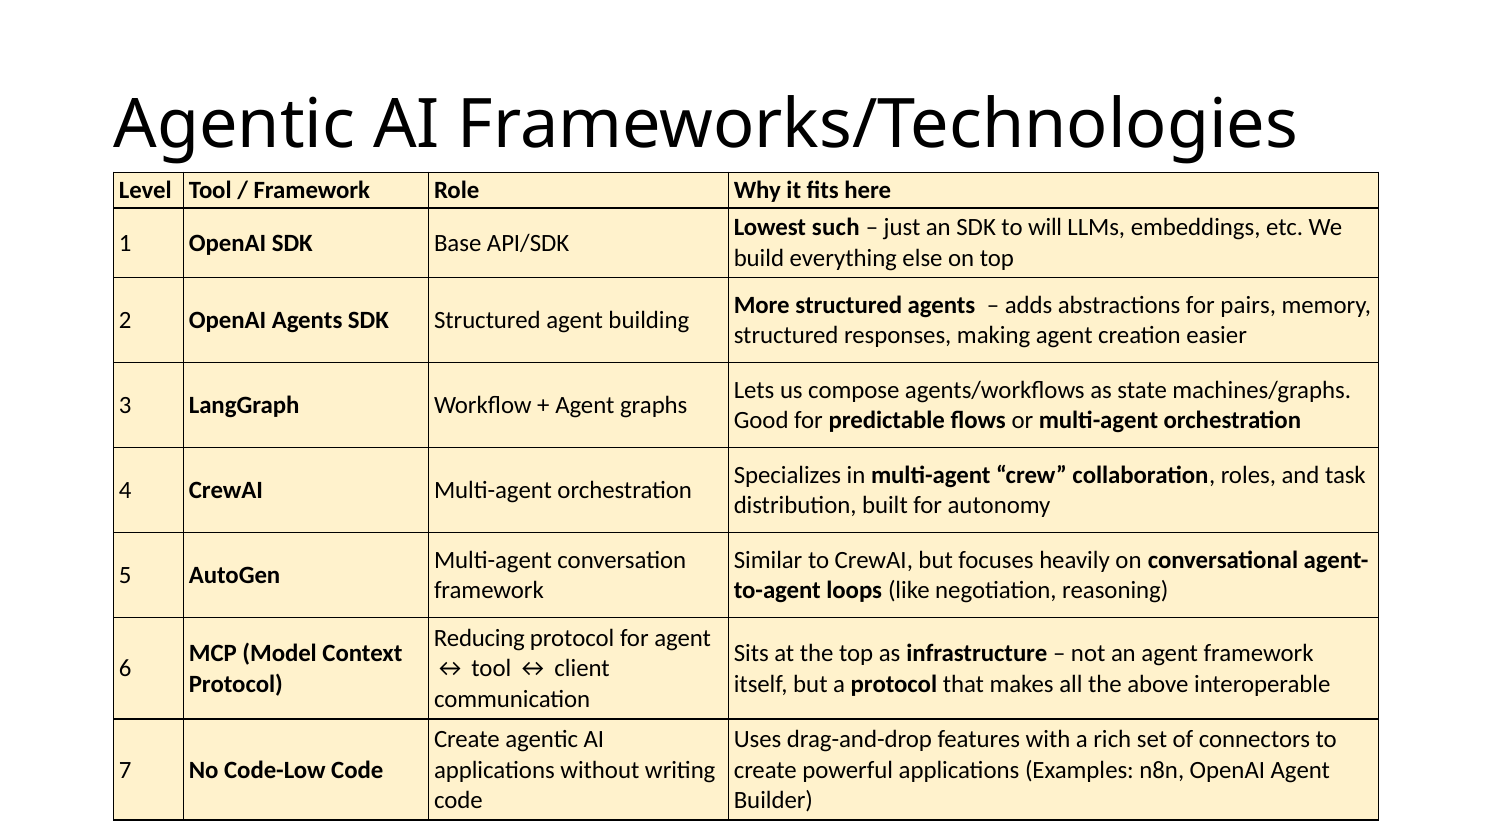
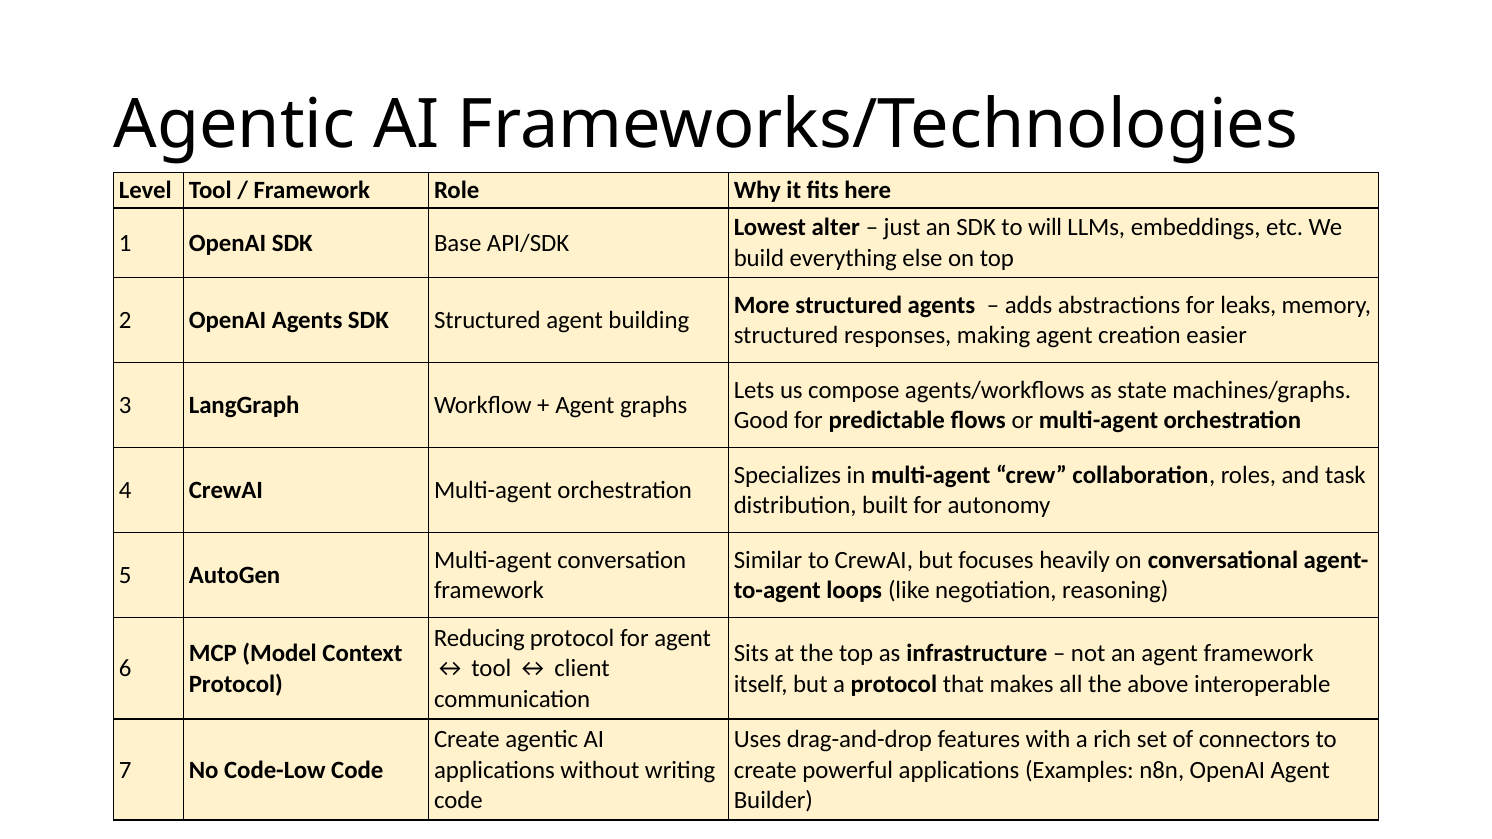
such: such -> alter
pairs: pairs -> leaks
